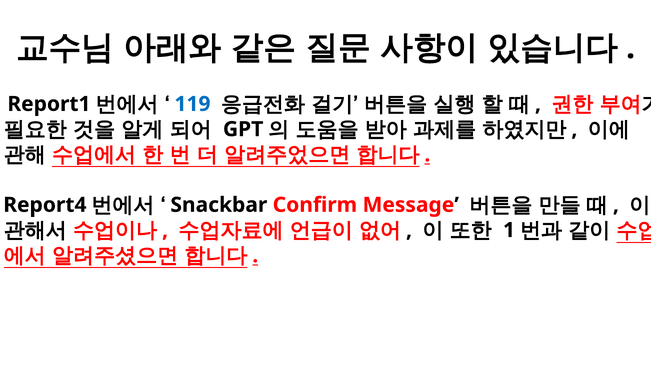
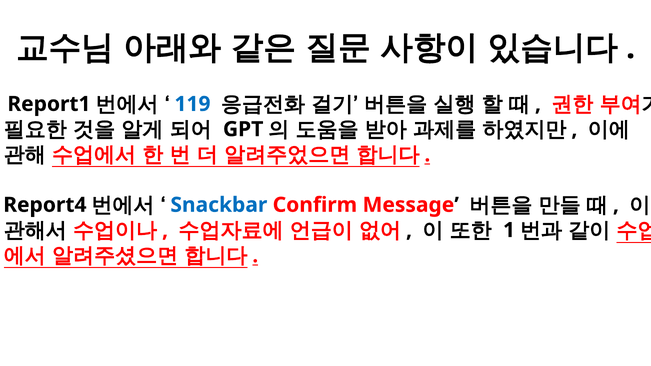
Snackbar colour: black -> blue
